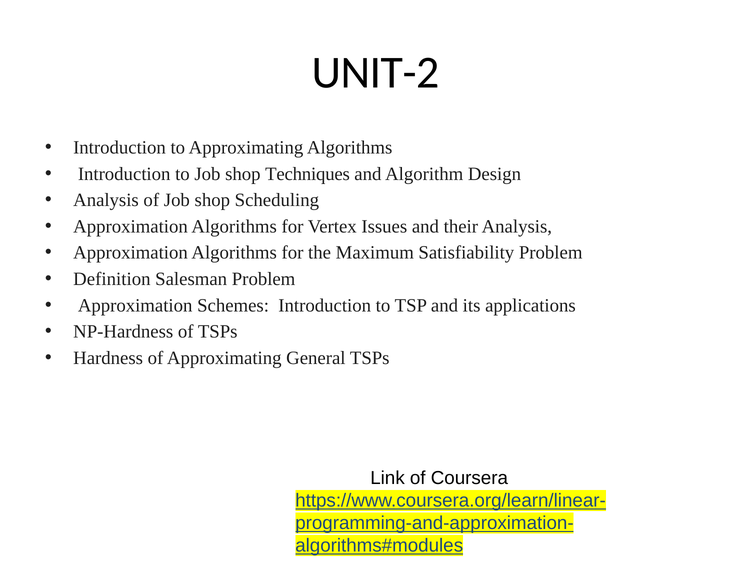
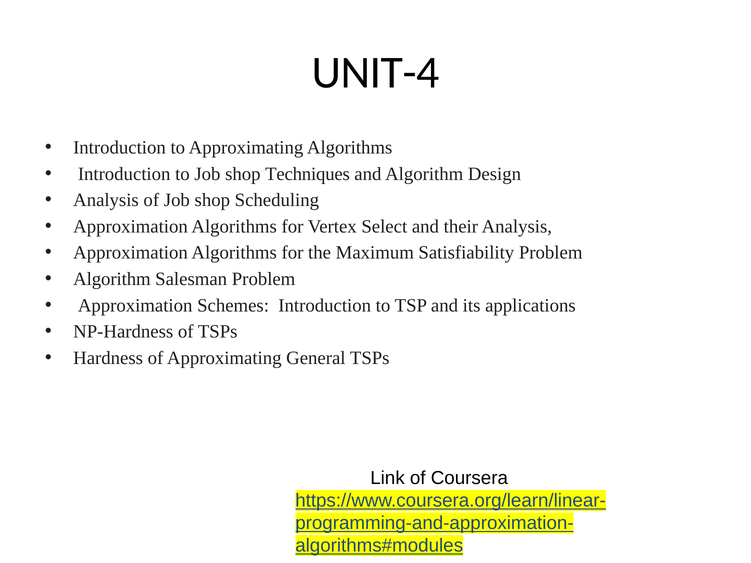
UNIT-2: UNIT-2 -> UNIT-4
Issues: Issues -> Select
Definition at (112, 279): Definition -> Algorithm
